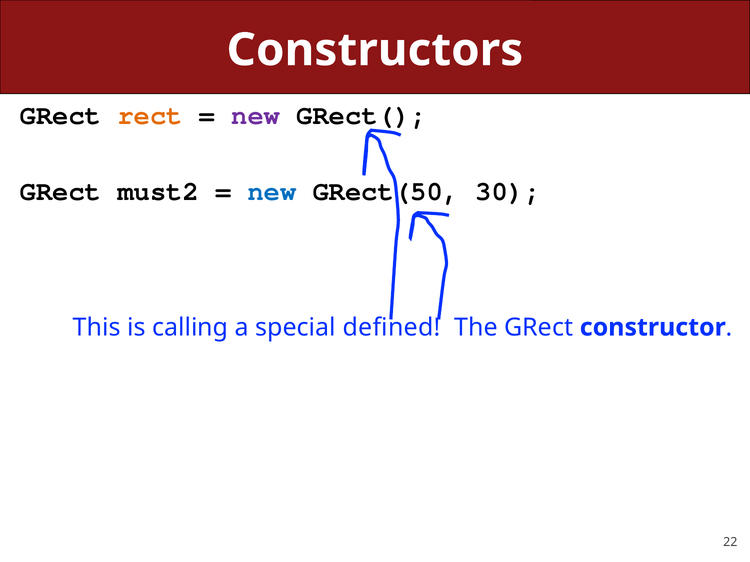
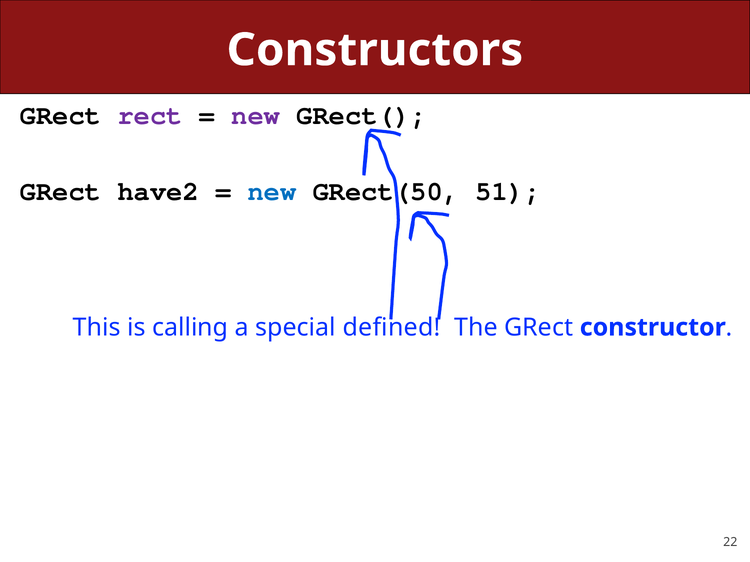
rect colour: orange -> purple
must2: must2 -> have2
30: 30 -> 51
